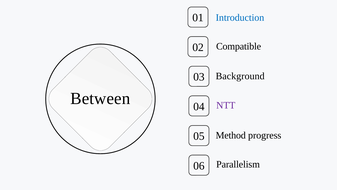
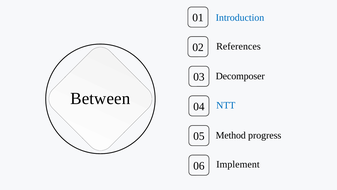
Compatible: Compatible -> References
Background: Background -> Decomposer
NTT colour: purple -> blue
Parallelism: Parallelism -> Implement
